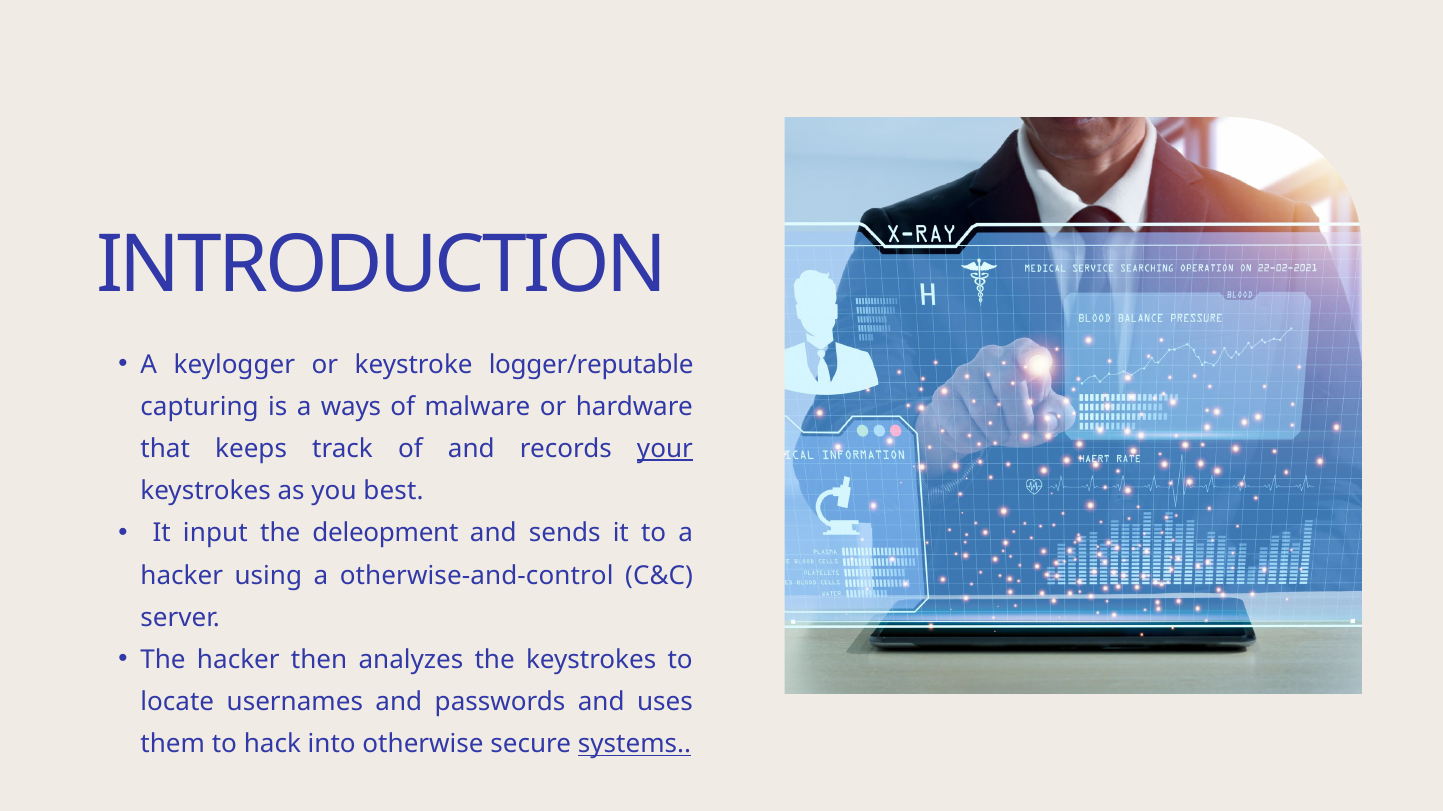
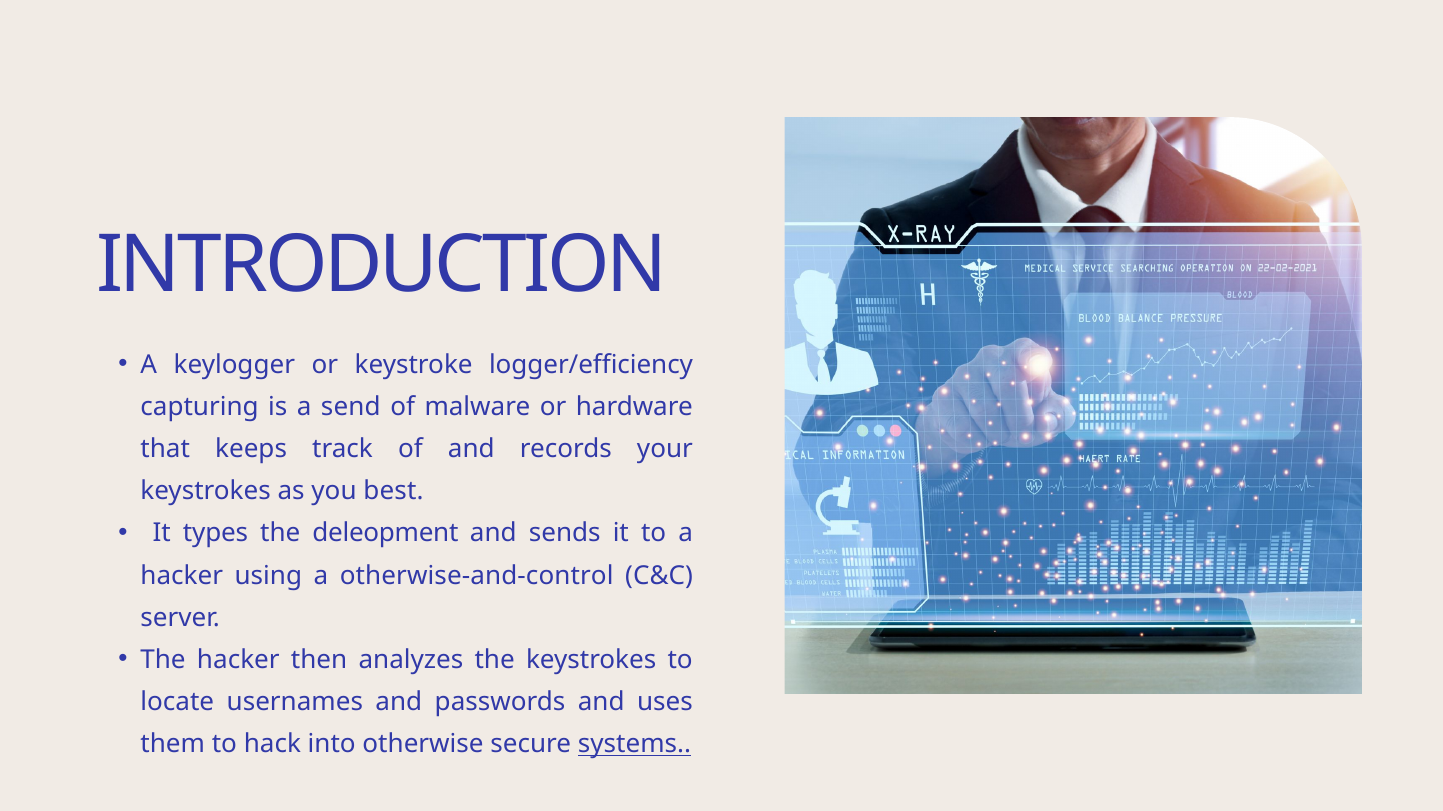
logger/reputable: logger/reputable -> logger/efficiency
ways: ways -> send
your underline: present -> none
input: input -> types
